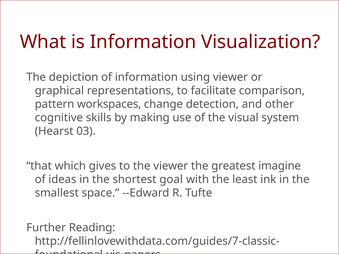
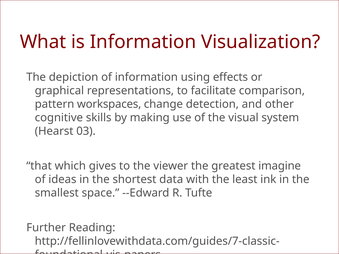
using viewer: viewer -> effects
goal: goal -> data
